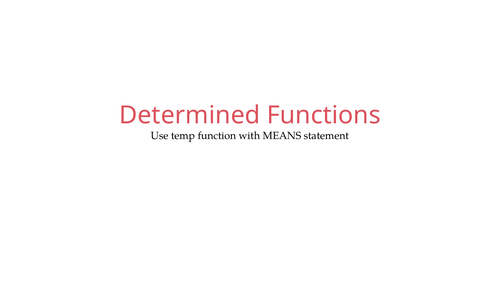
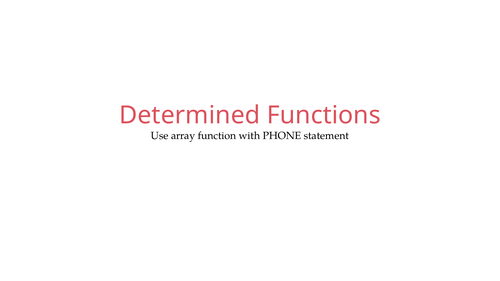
temp: temp -> array
MEANS: MEANS -> PHONE
